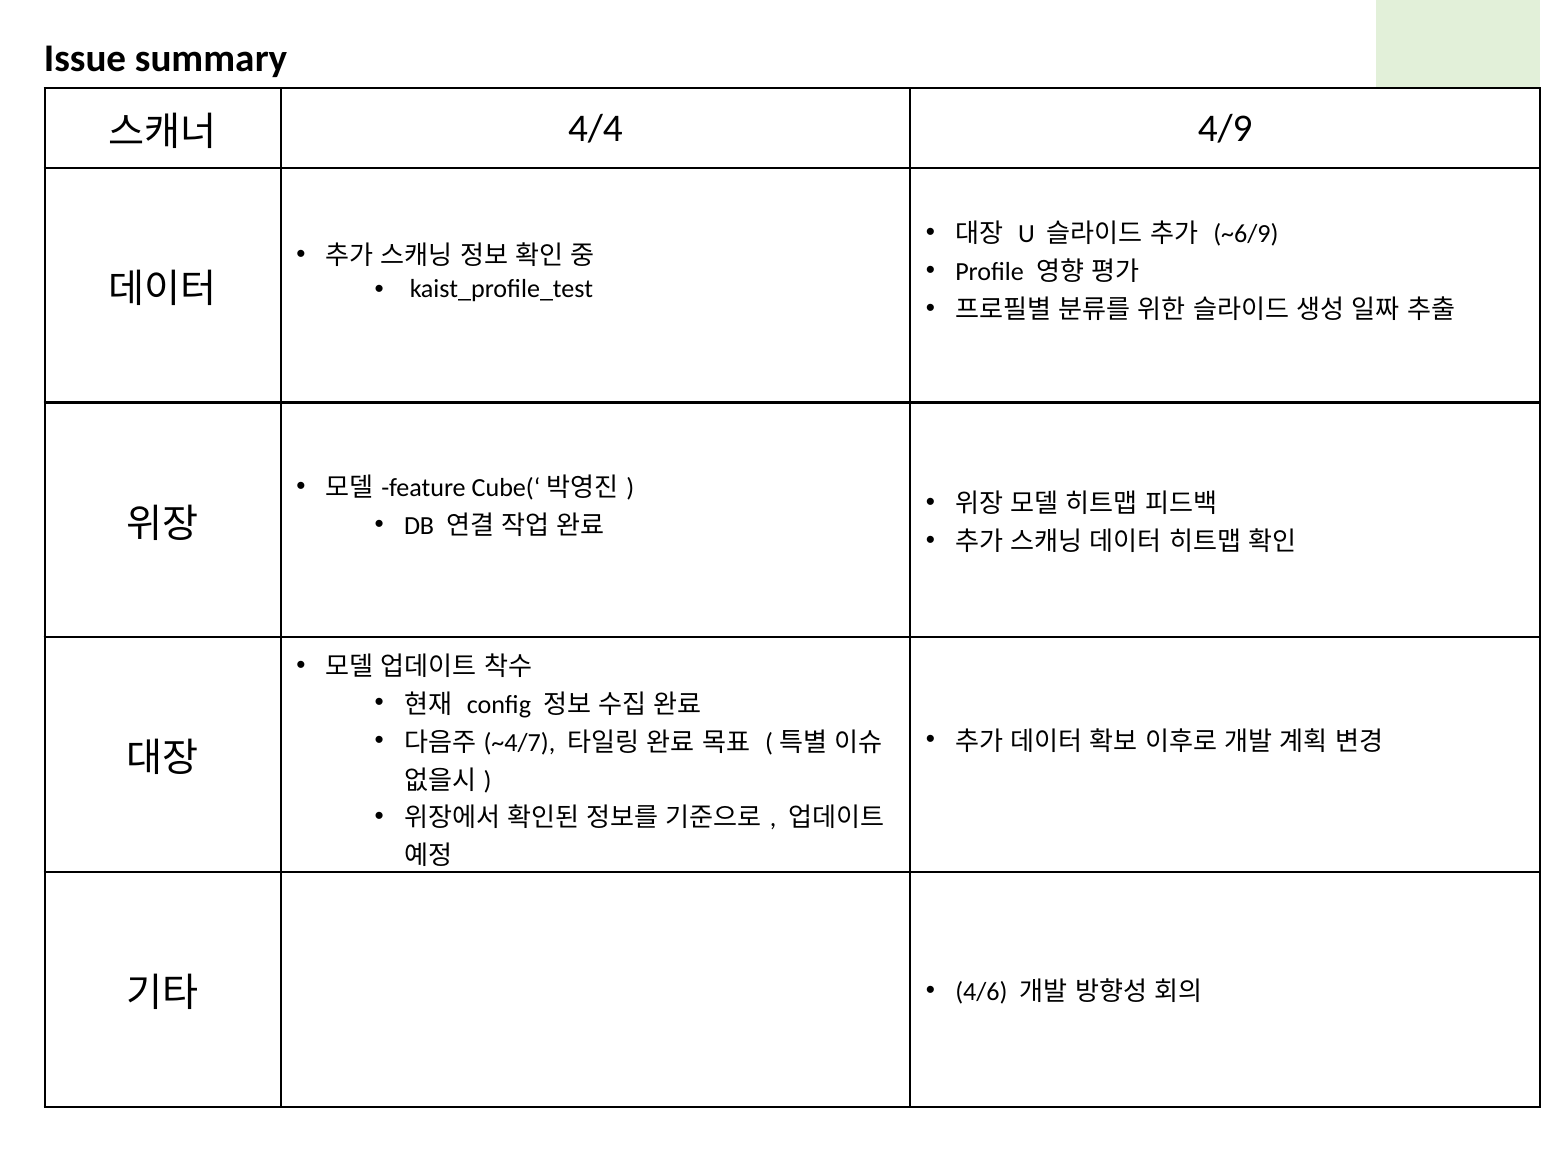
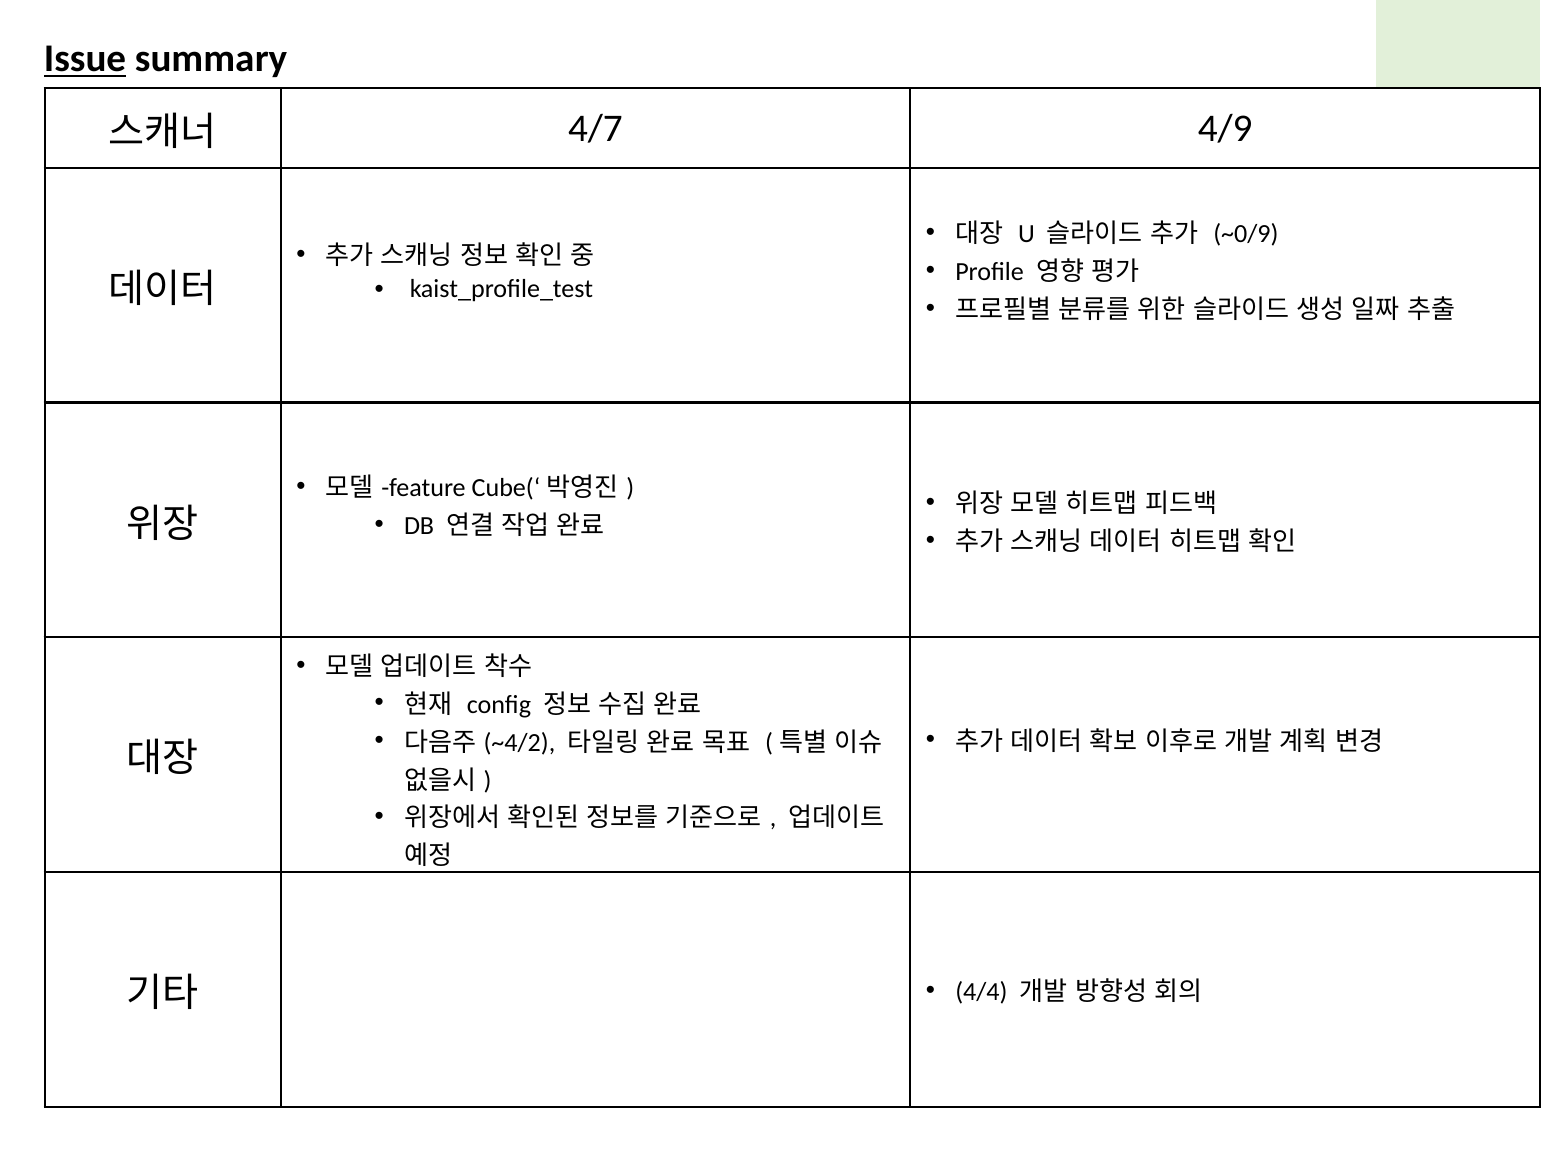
Issue underline: none -> present
4/4: 4/4 -> 4/7
~6/9: ~6/9 -> ~0/9
~4/7: ~4/7 -> ~4/2
4/6: 4/6 -> 4/4
